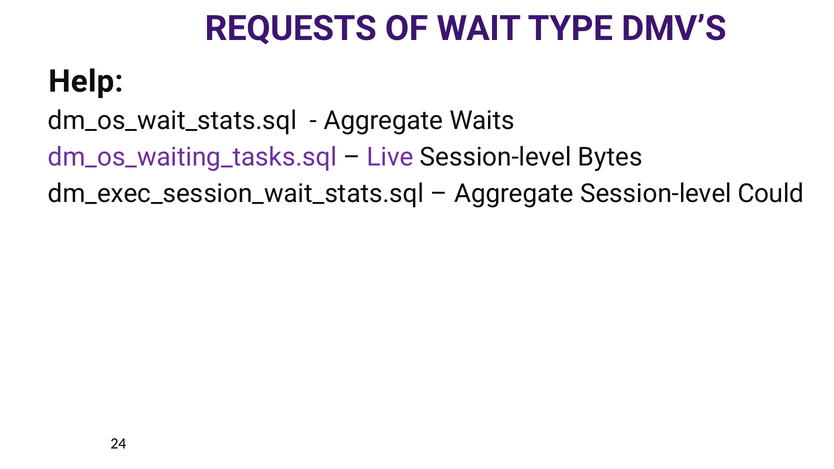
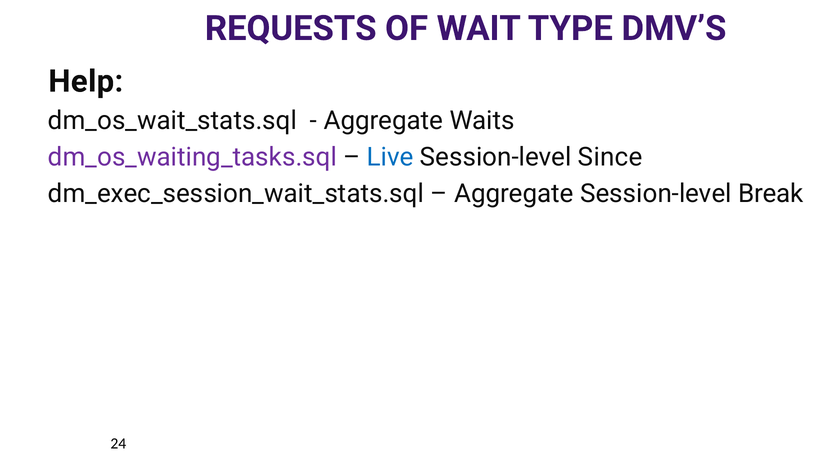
Live colour: purple -> blue
Bytes: Bytes -> Since
Could: Could -> Break
